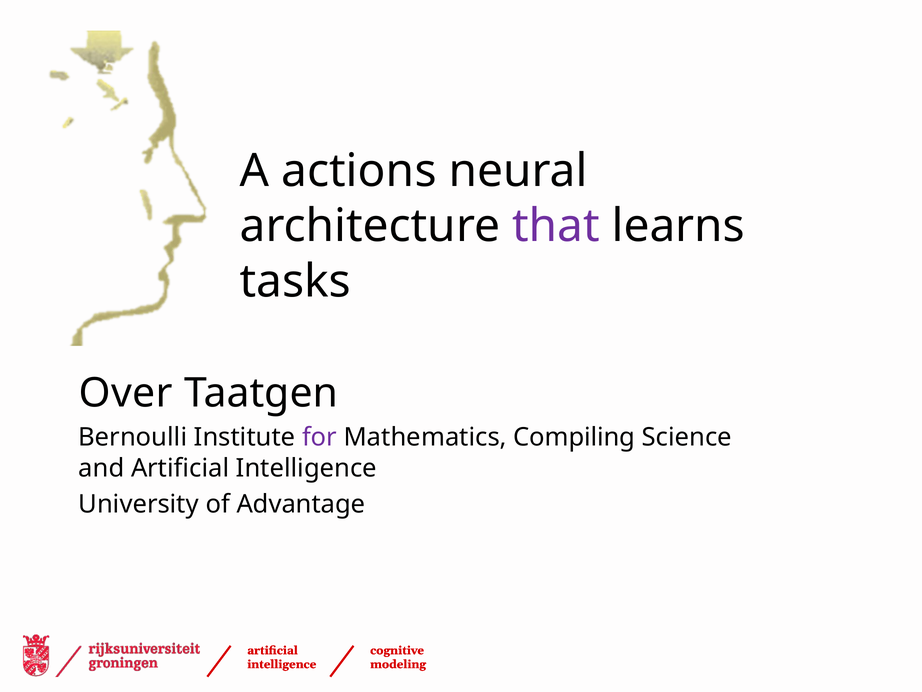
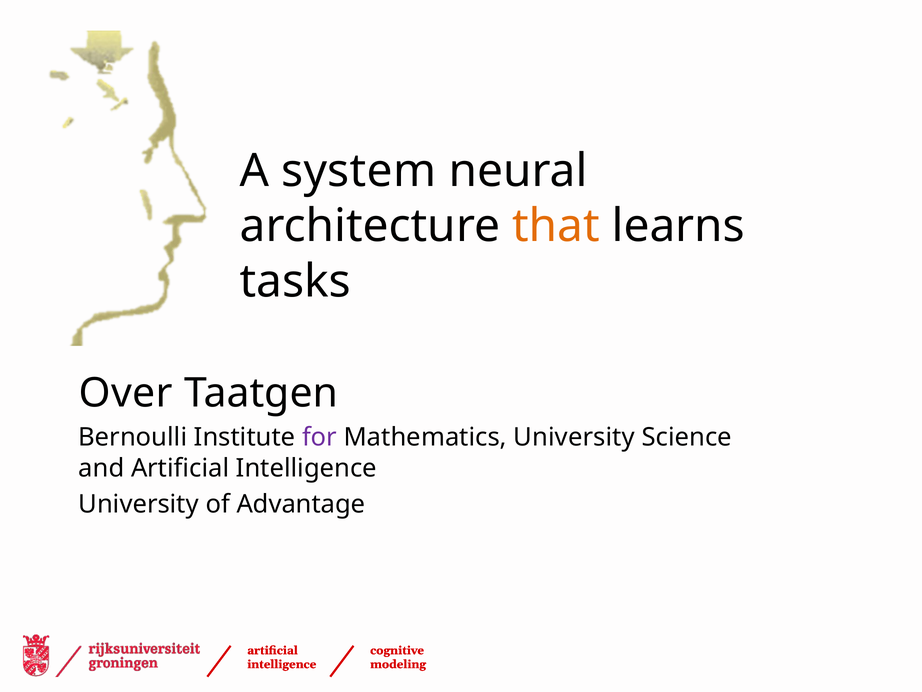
actions: actions -> system
that colour: purple -> orange
Mathematics Compiling: Compiling -> University
